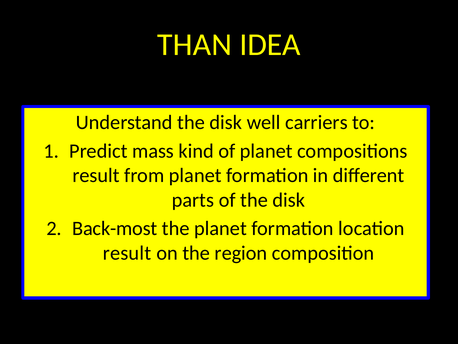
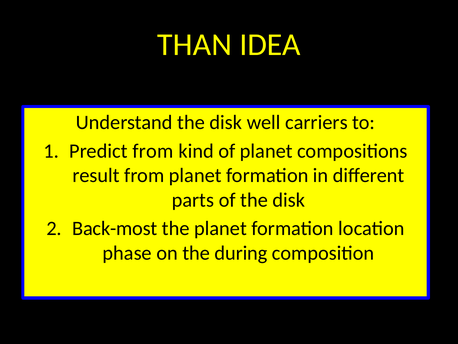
Predict mass: mass -> from
result at (127, 253): result -> phase
region: region -> during
